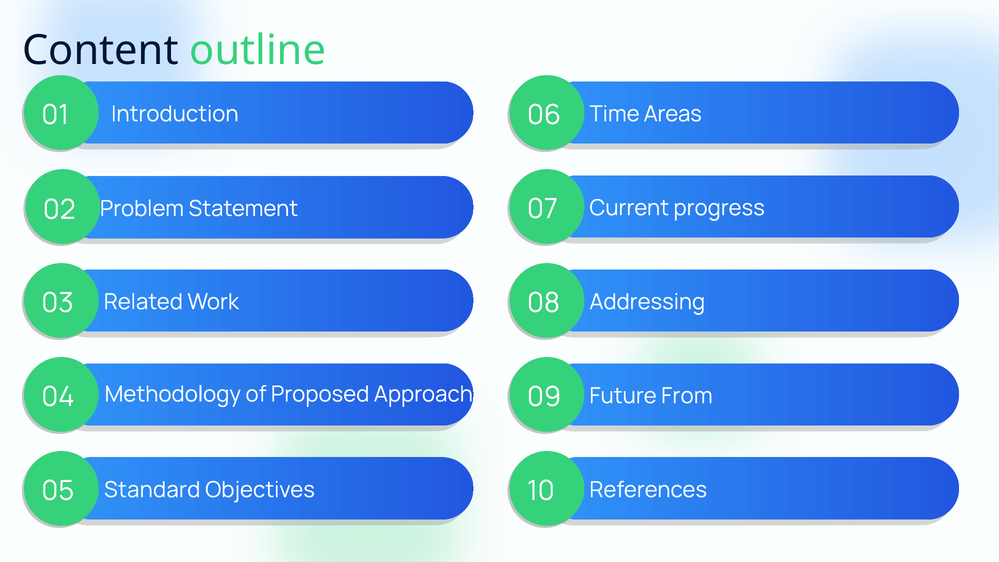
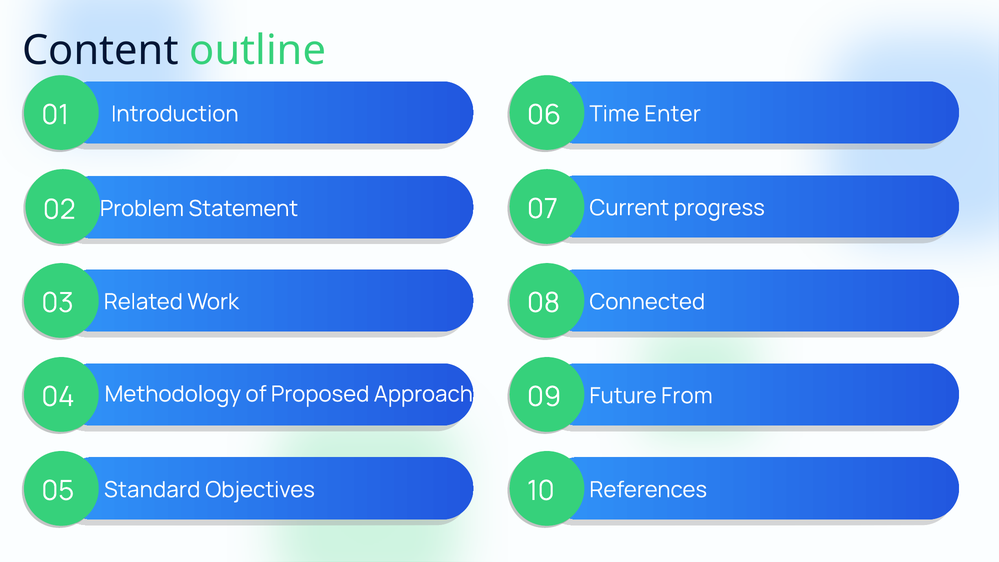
Areas: Areas -> Enter
Addressing: Addressing -> Connected
